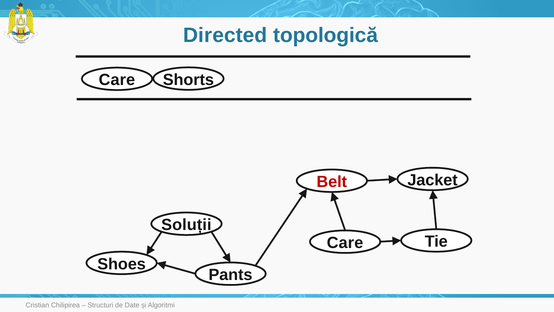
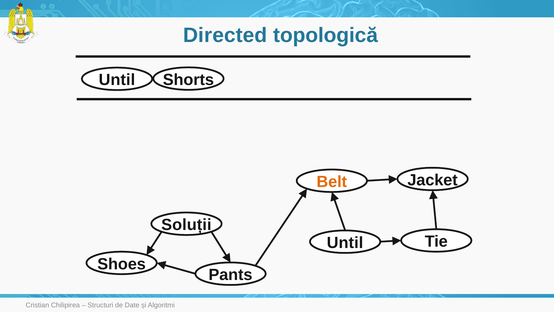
Care at (117, 80): Care -> Until
Belt colour: red -> orange
Care at (345, 243): Care -> Until
